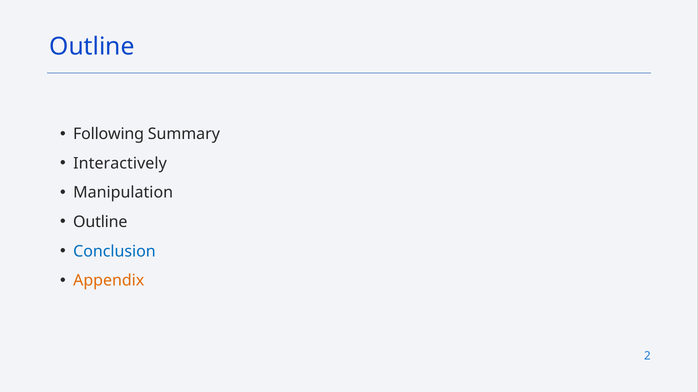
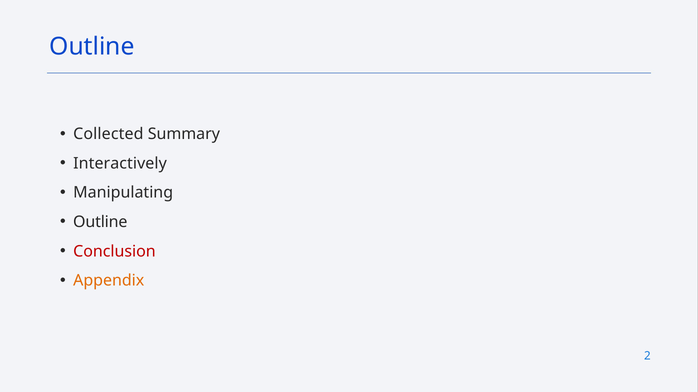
Following: Following -> Collected
Manipulation: Manipulation -> Manipulating
Conclusion colour: blue -> red
